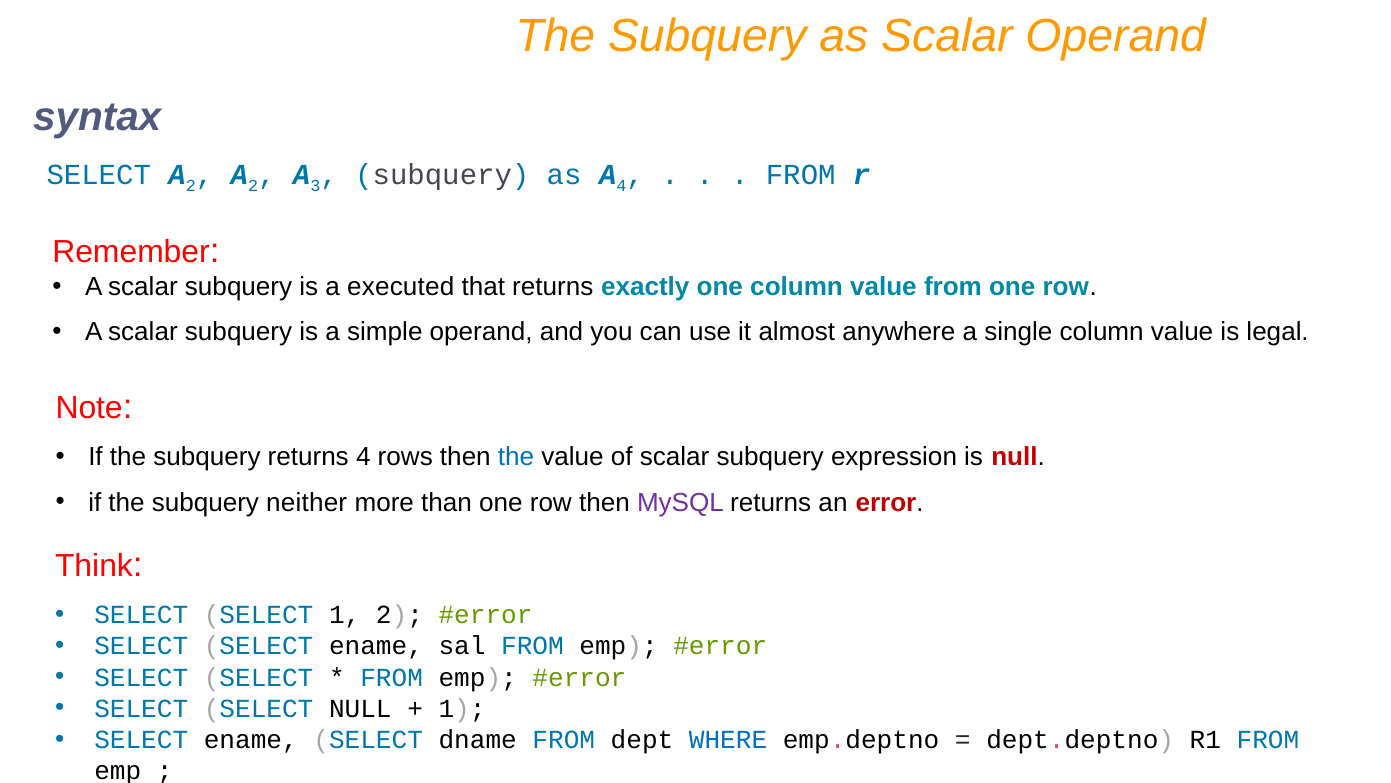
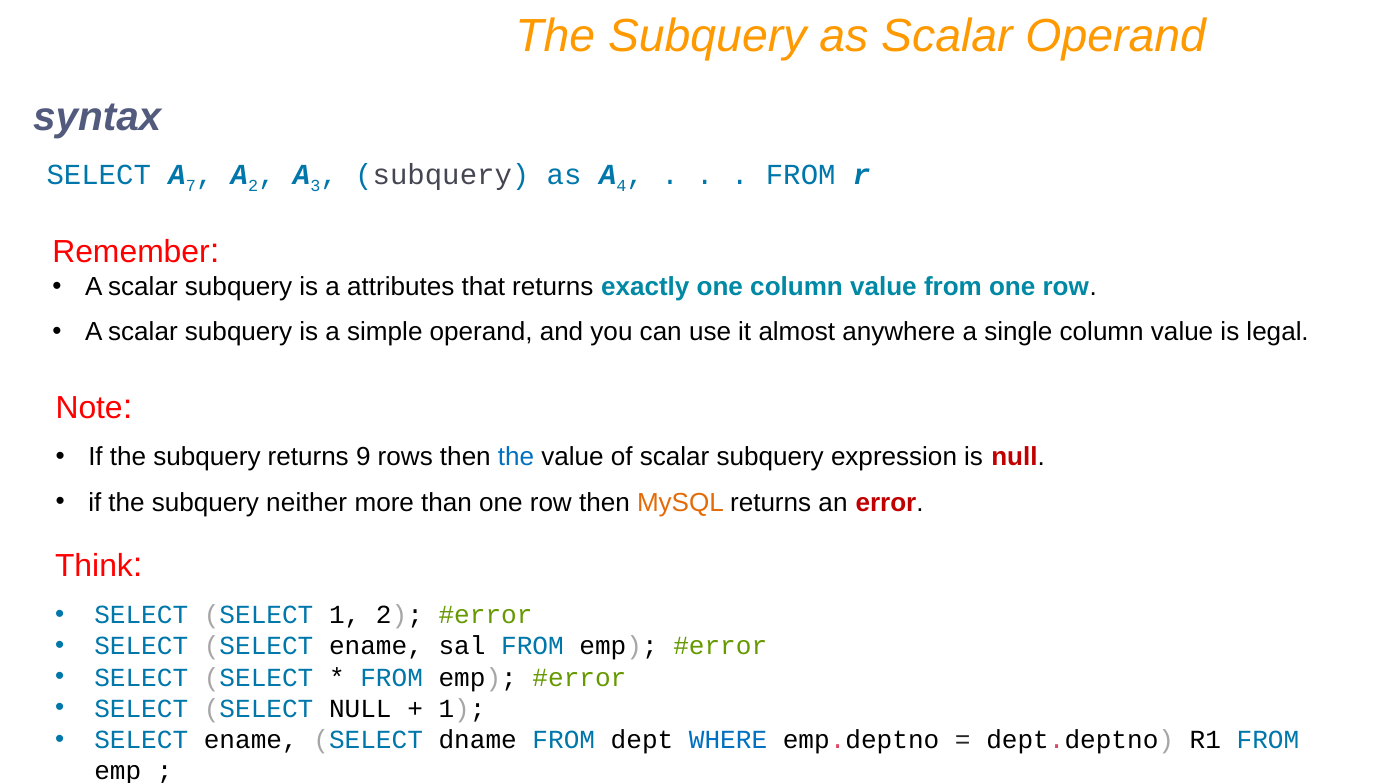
SELECT A 2: 2 -> 7
executed: executed -> attributes
returns 4: 4 -> 9
MySQL colour: purple -> orange
